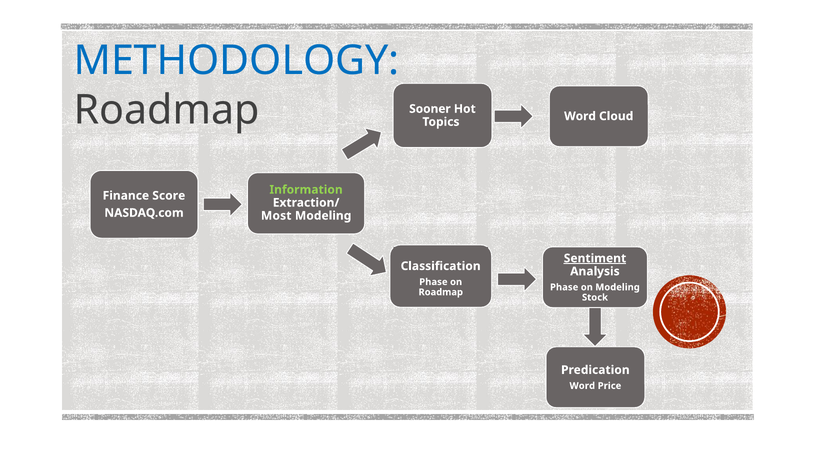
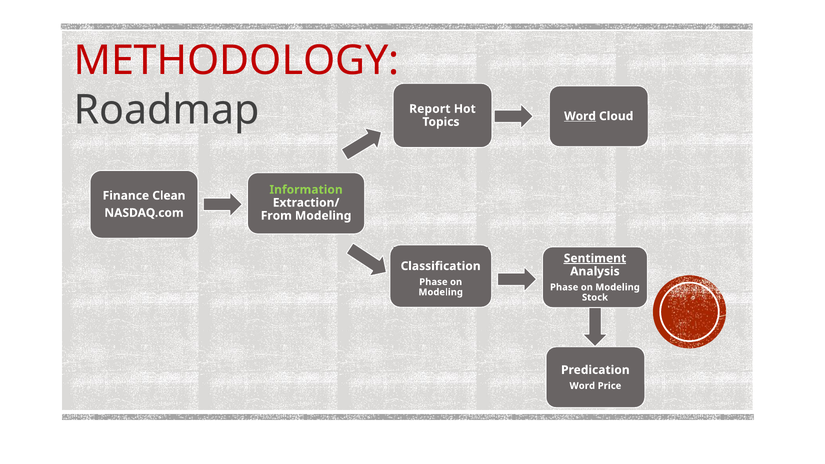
METHODOLOGY colour: blue -> red
Sooner: Sooner -> Report
Word at (580, 116) underline: none -> present
Score: Score -> Clean
Most: Most -> From
Roadmap at (441, 292): Roadmap -> Modeling
